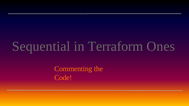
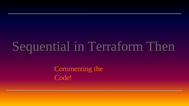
Ones: Ones -> Then
